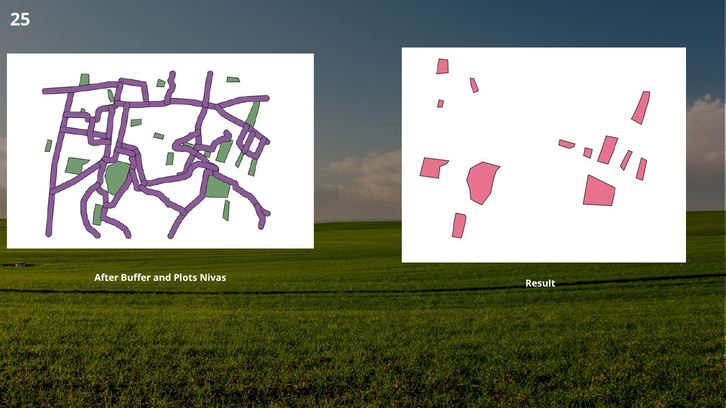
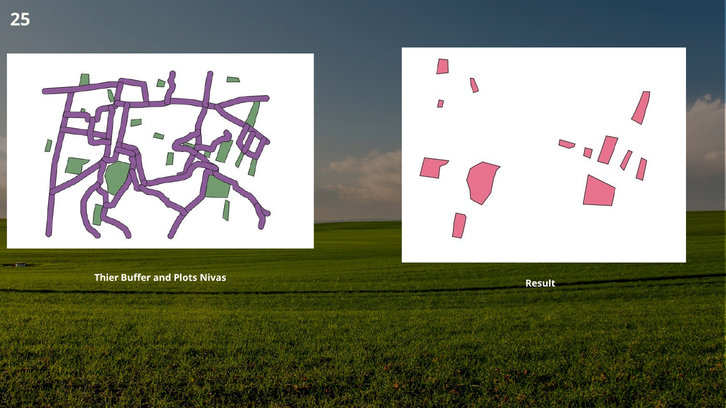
After: After -> Thier
